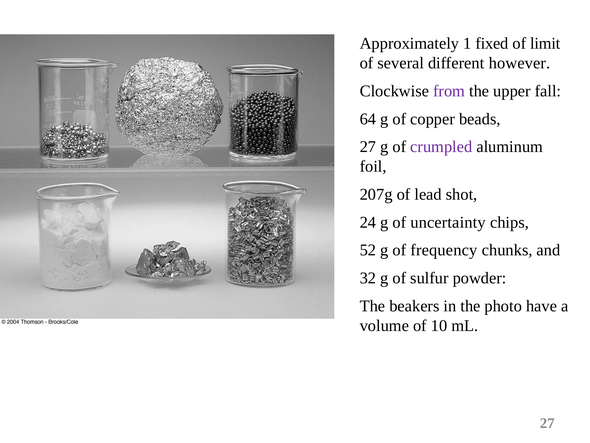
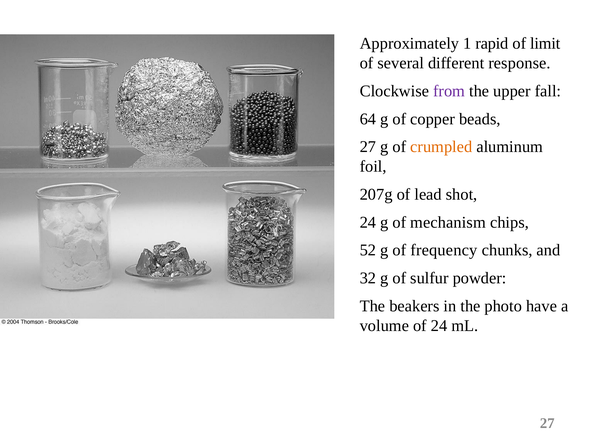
fixed: fixed -> rapid
however: however -> response
crumpled colour: purple -> orange
uncertainty: uncertainty -> mechanism
of 10: 10 -> 24
